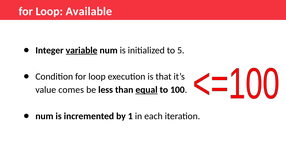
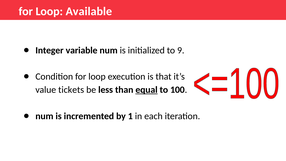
variable underline: present -> none
5: 5 -> 9
comes: comes -> tickets
